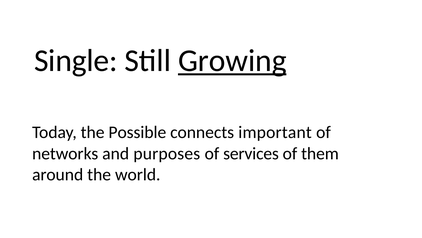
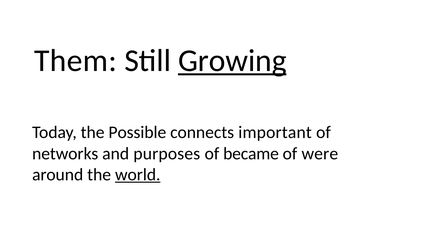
Single: Single -> Them
services: services -> became
them: them -> were
world underline: none -> present
